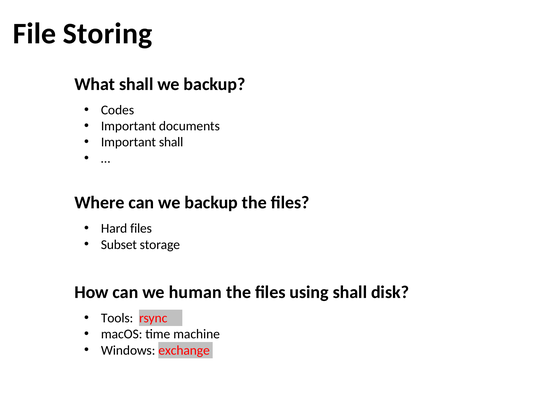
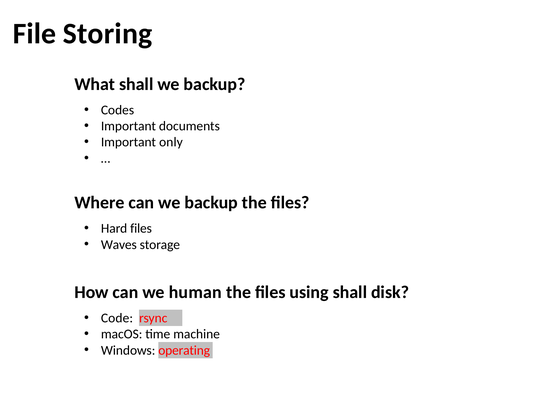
Important shall: shall -> only
Subset: Subset -> Waves
Tools: Tools -> Code
exchange: exchange -> operating
